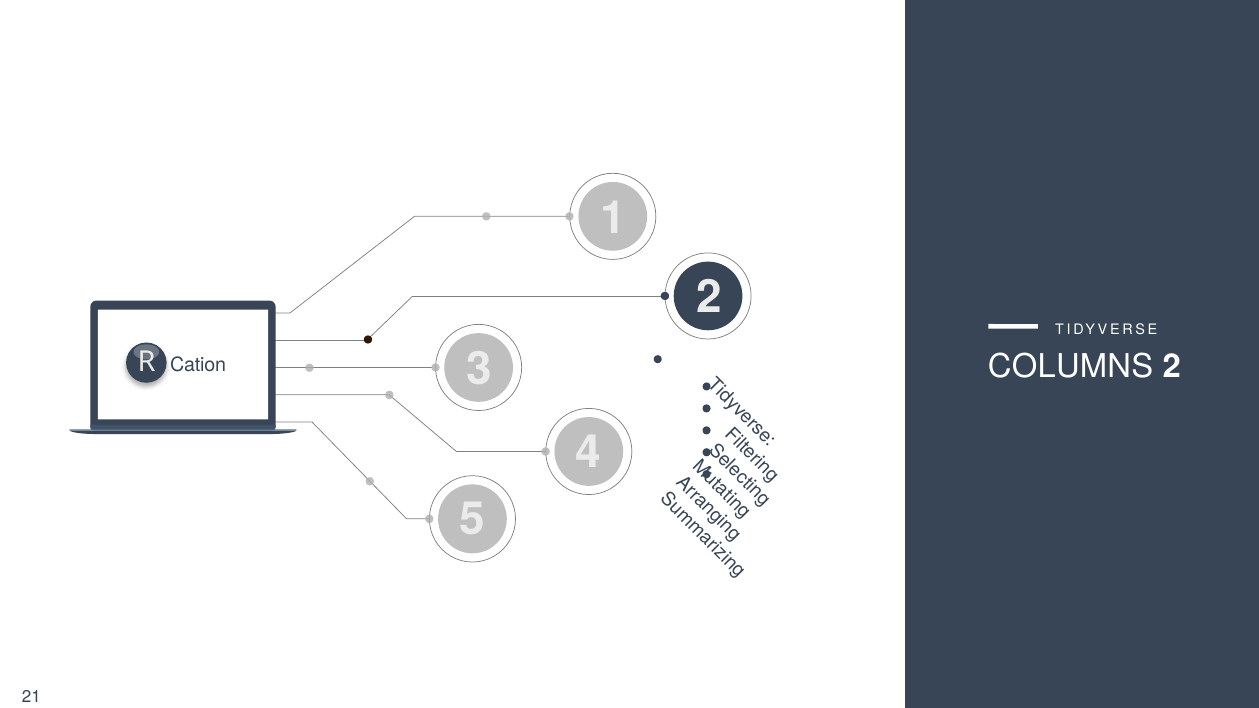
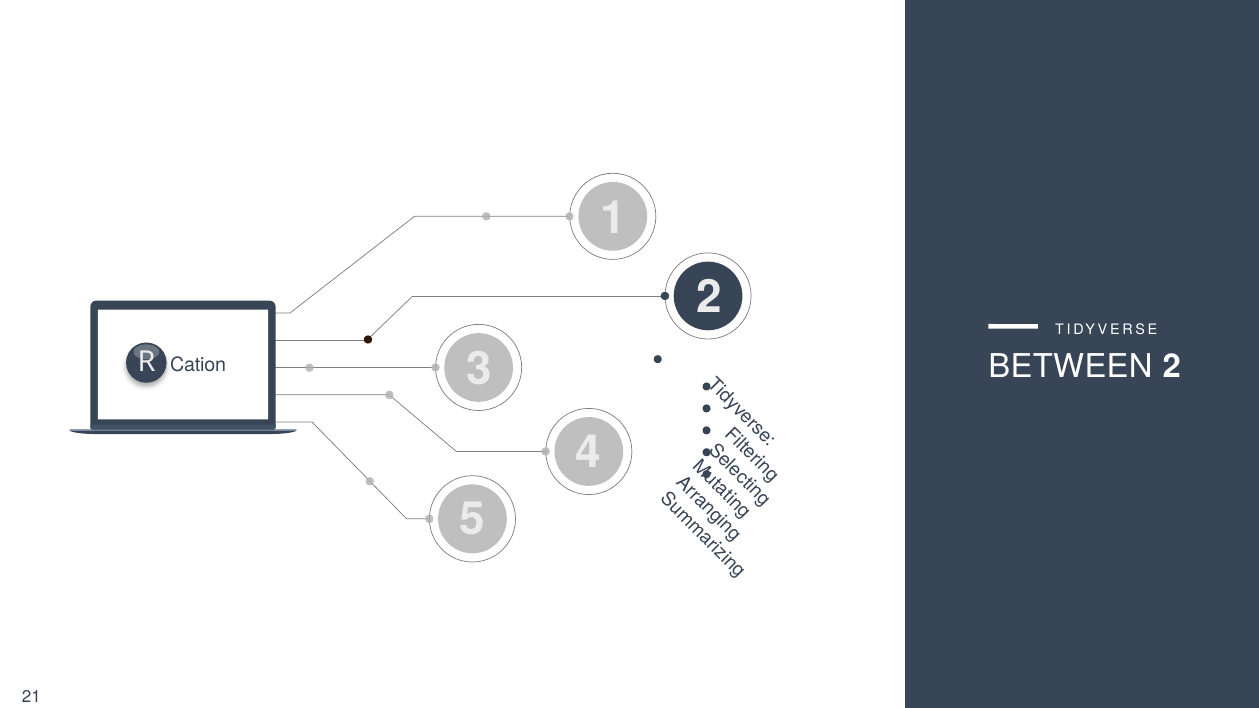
COLUMNS: COLUMNS -> BETWEEN
